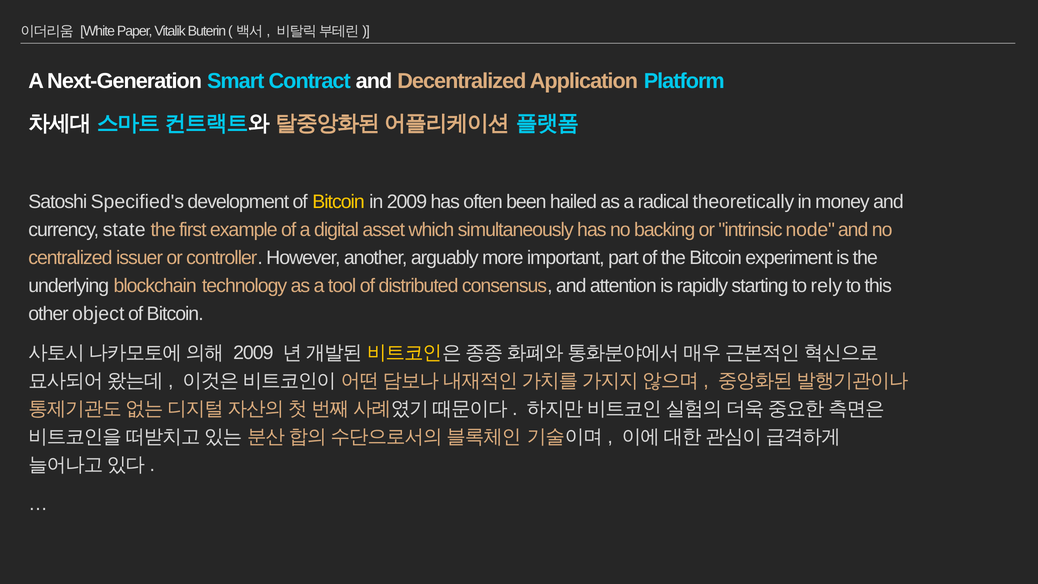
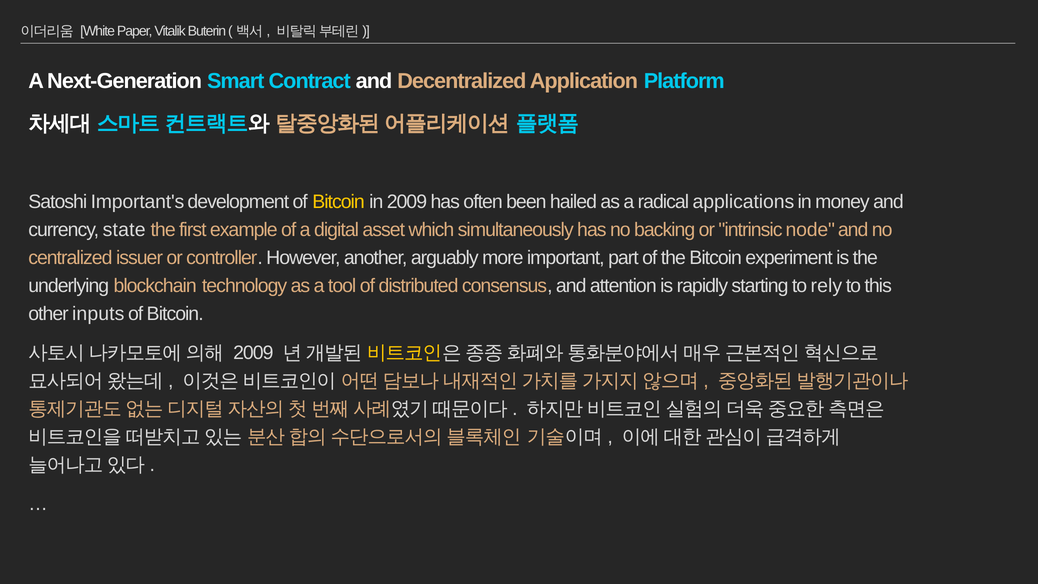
Specified's: Specified's -> Important's
theoretically: theoretically -> applications
object: object -> inputs
